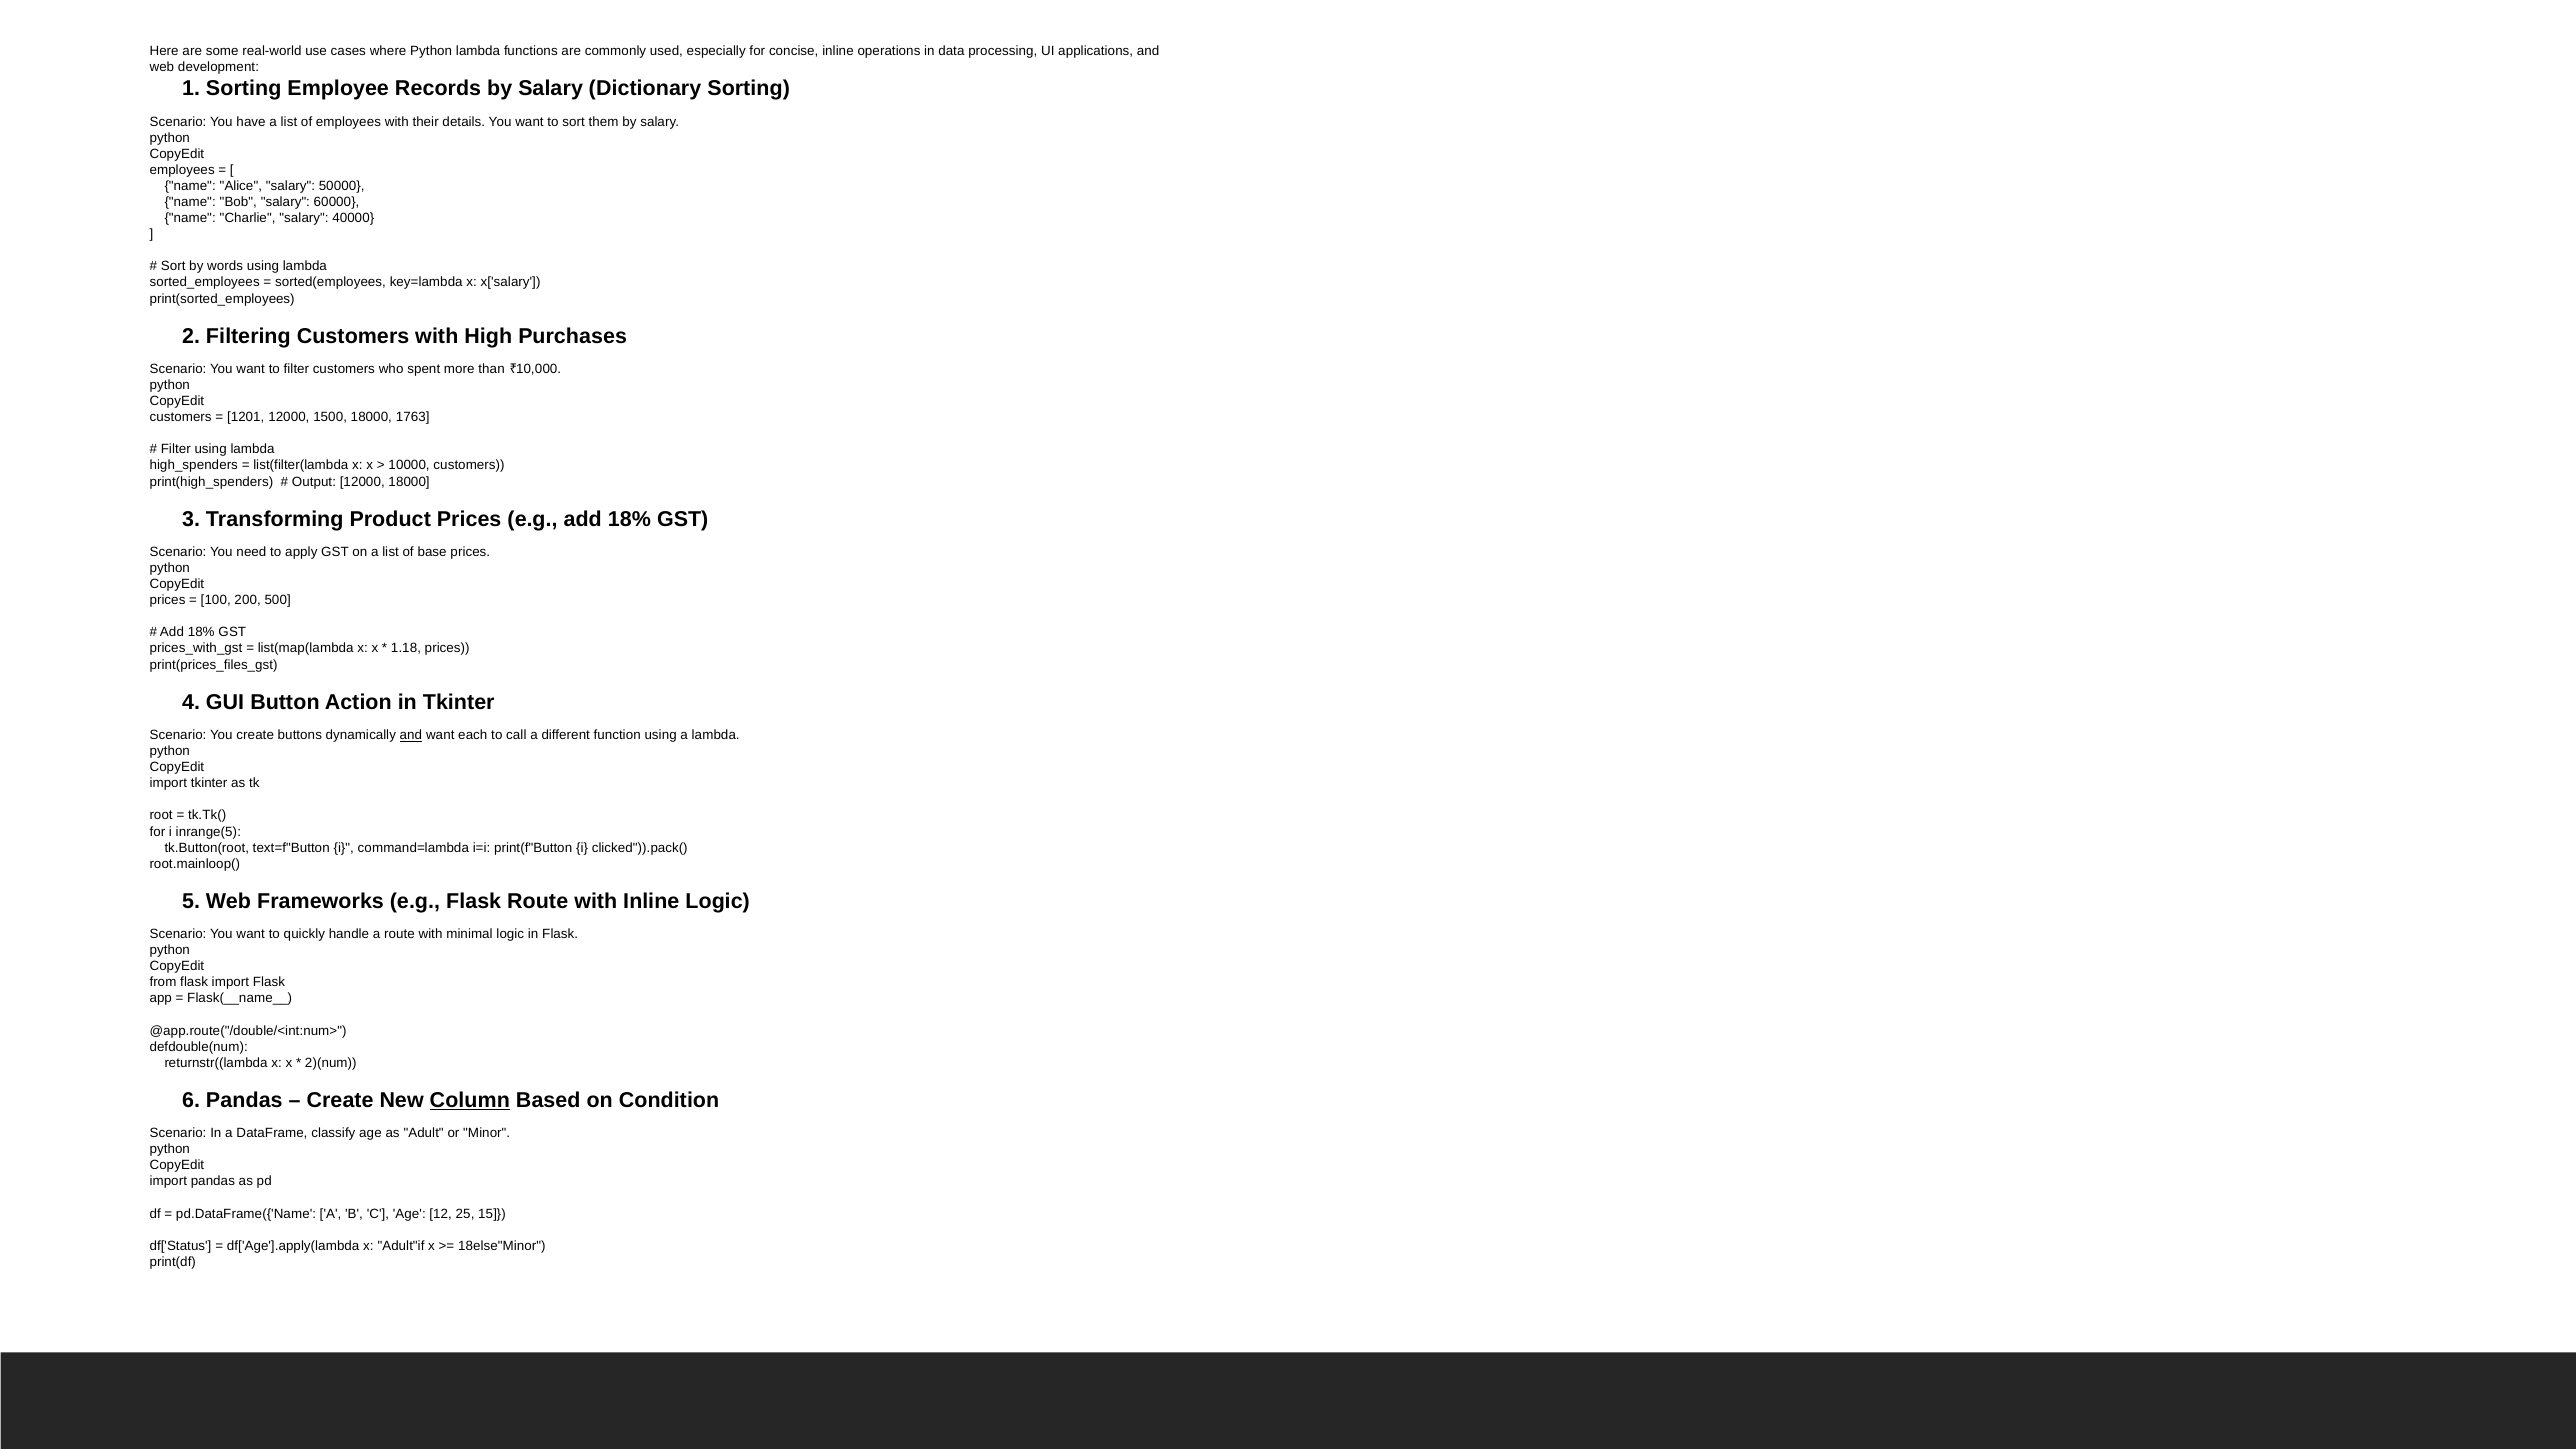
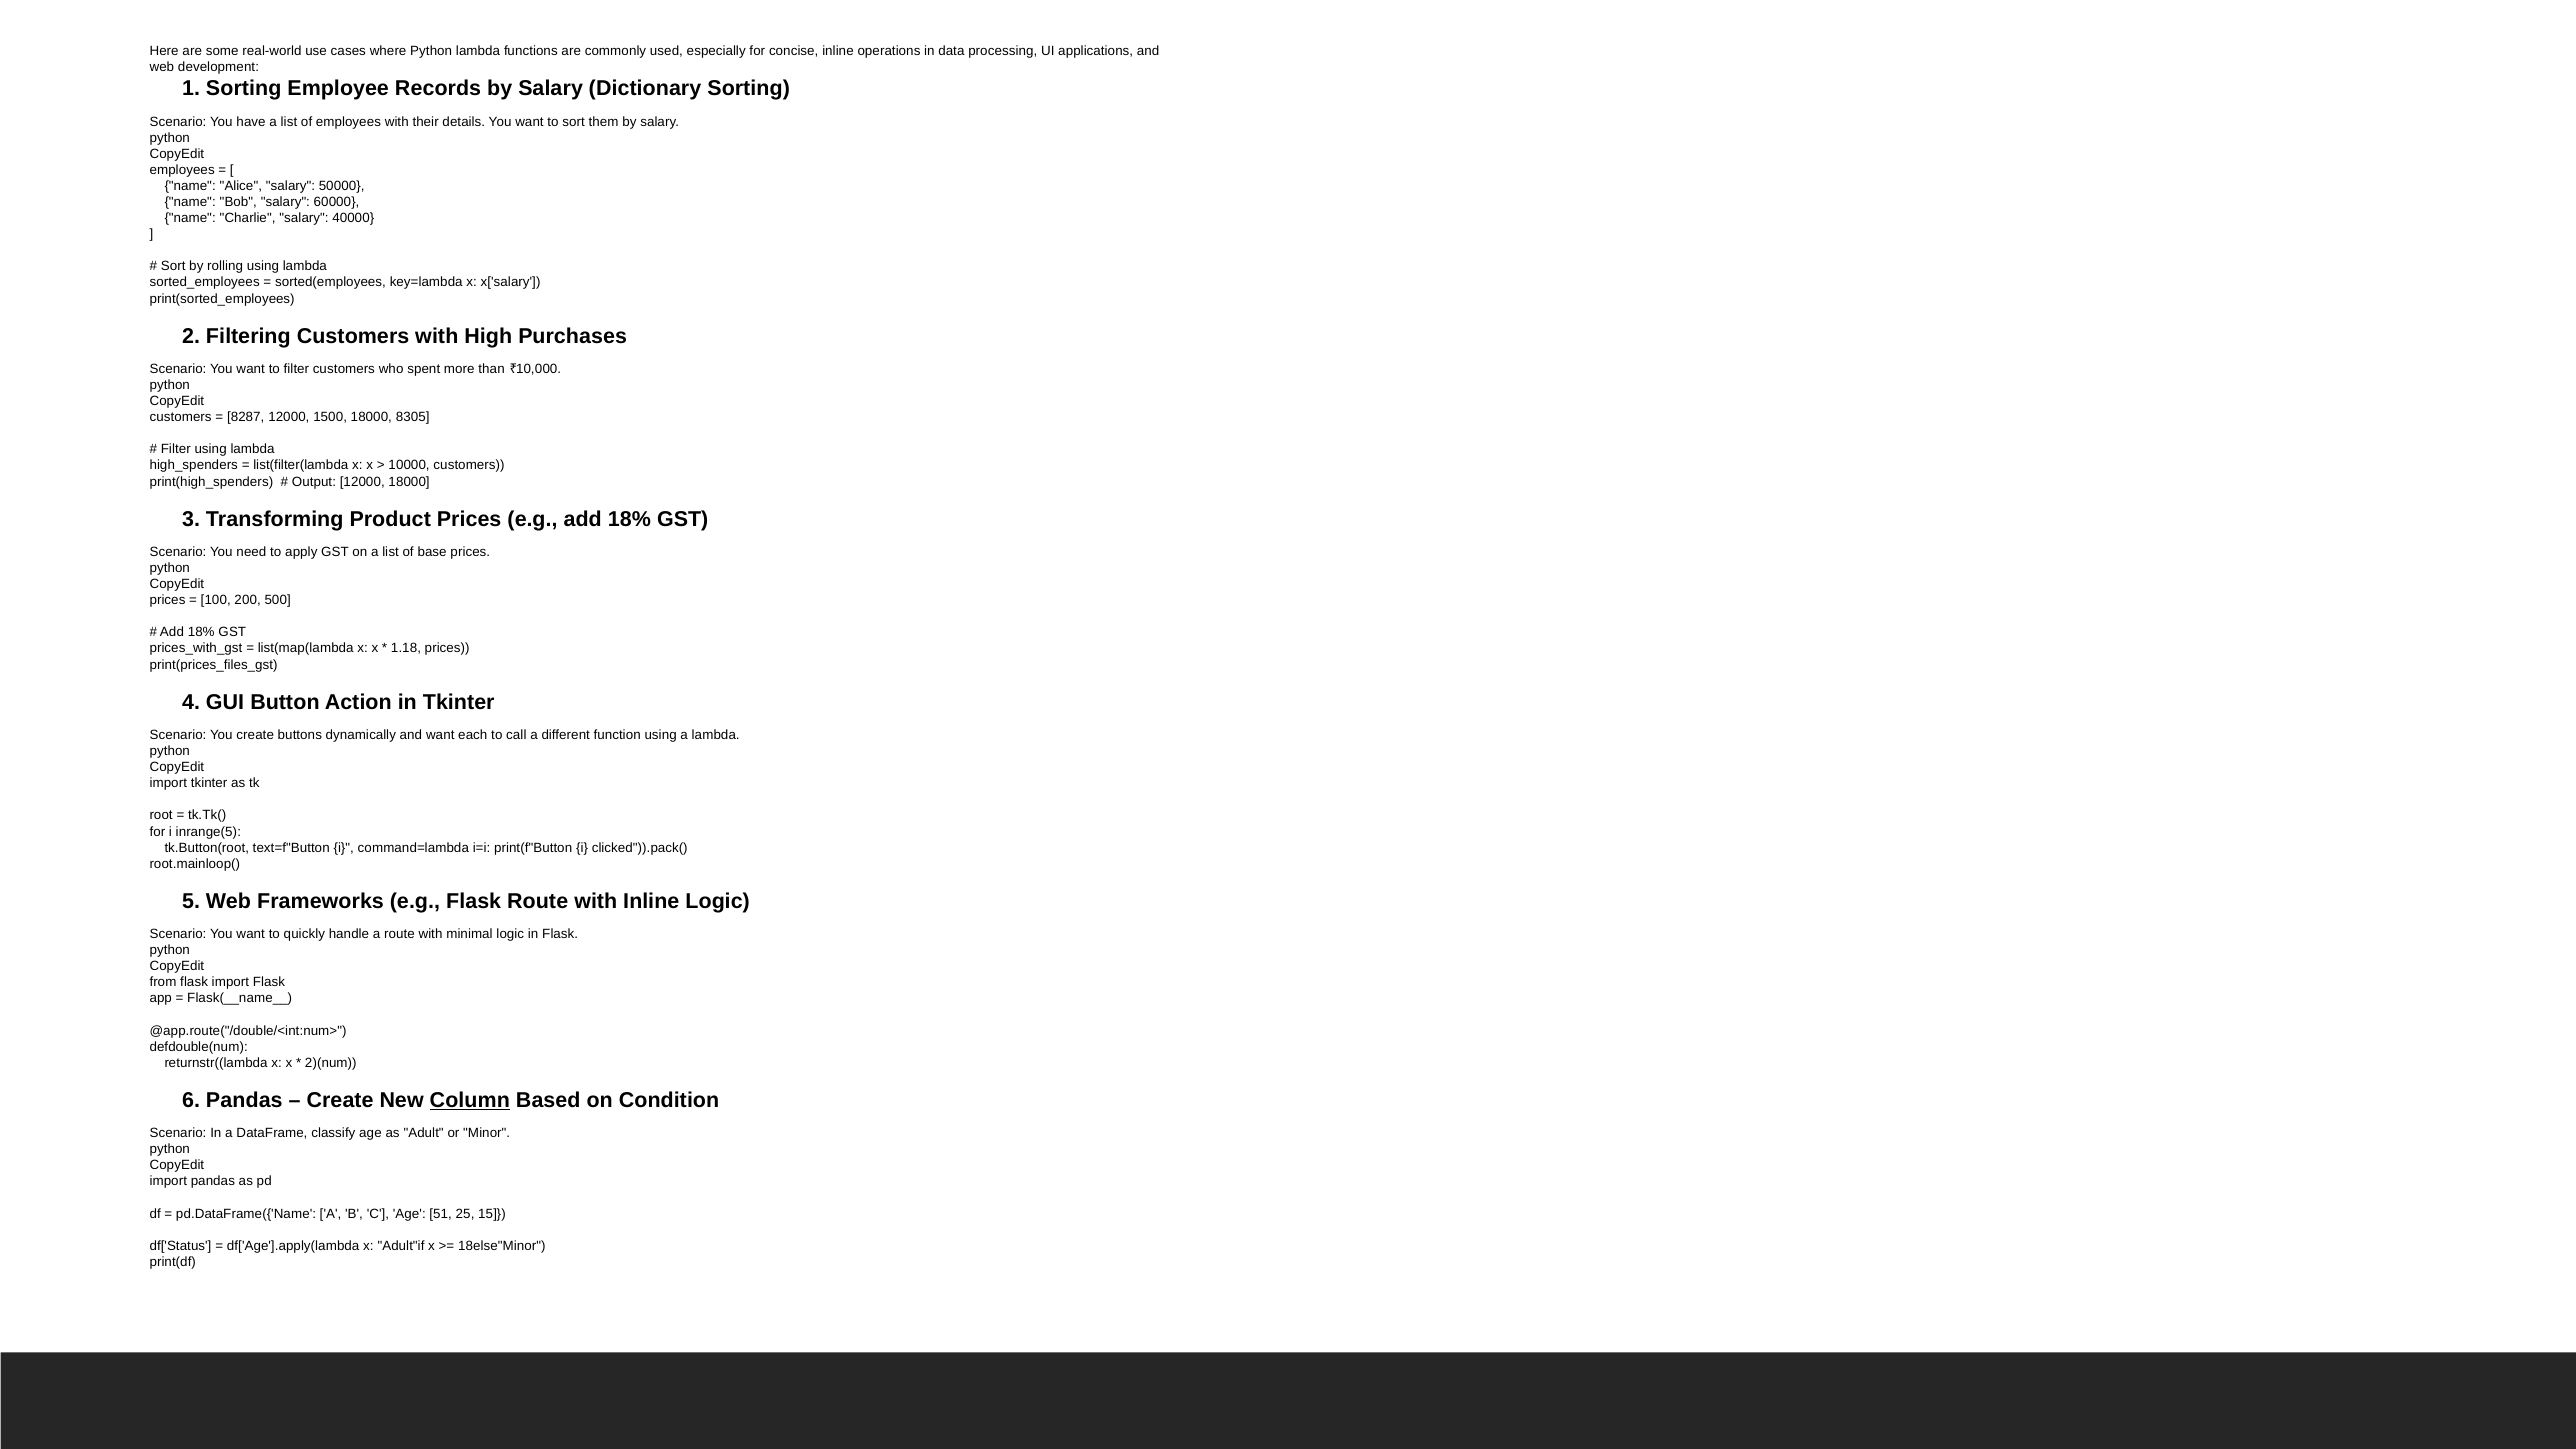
words: words -> rolling
1201: 1201 -> 8287
1763: 1763 -> 8305
and at (411, 735) underline: present -> none
12: 12 -> 51
